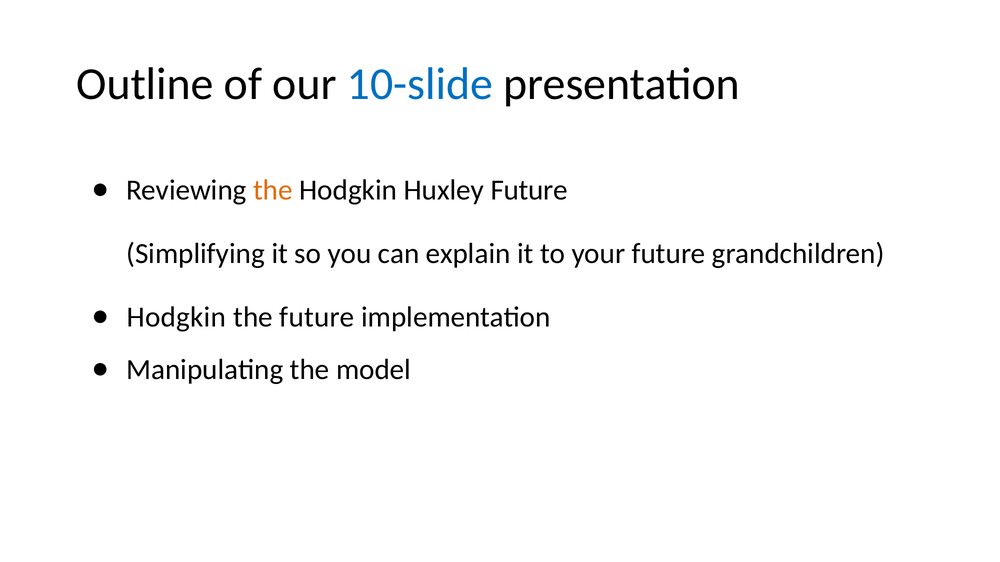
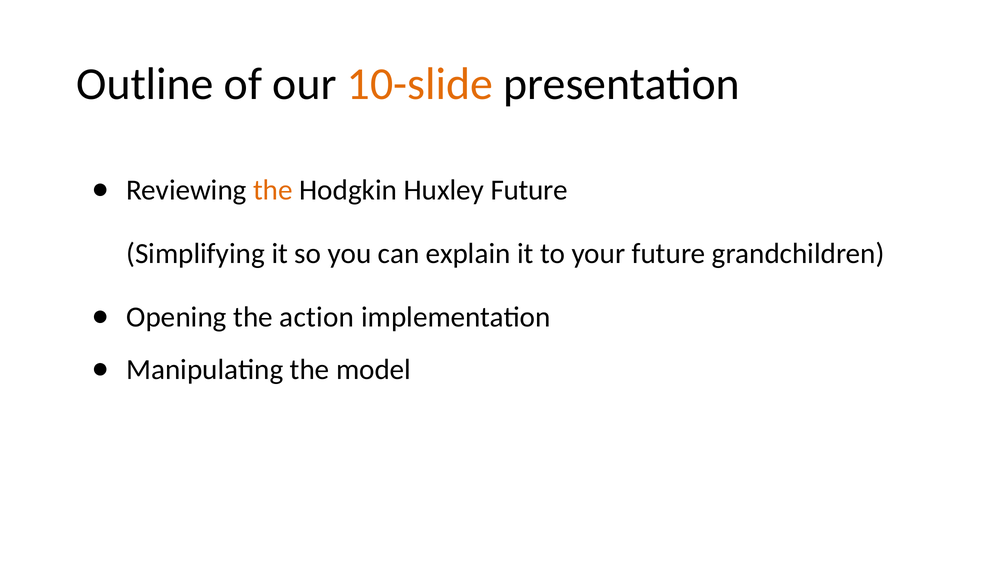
10-slide colour: blue -> orange
Hodgkin at (176, 318): Hodgkin -> Opening
the future: future -> action
